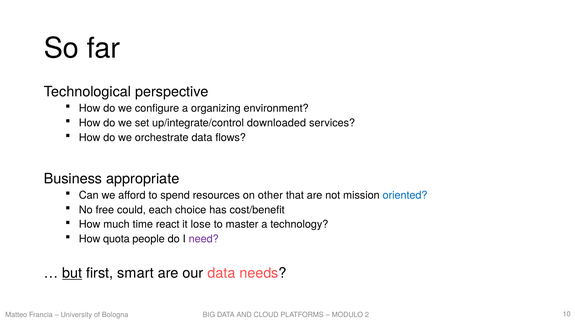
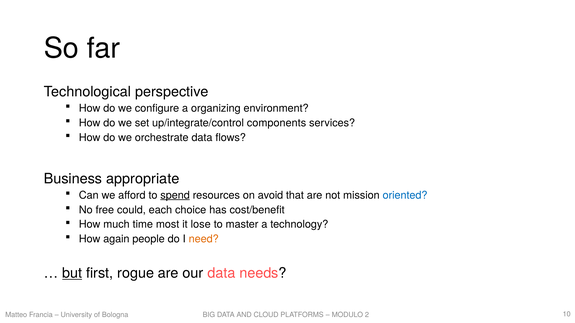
downloaded: downloaded -> components
spend underline: none -> present
other: other -> avoid
react: react -> most
quota: quota -> again
need colour: purple -> orange
smart: smart -> rogue
